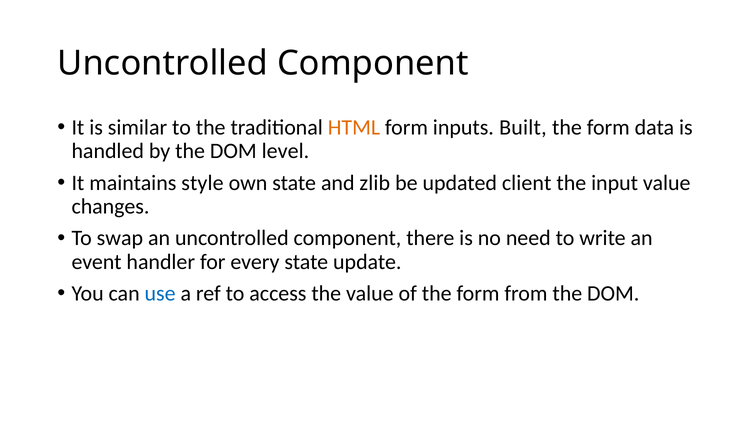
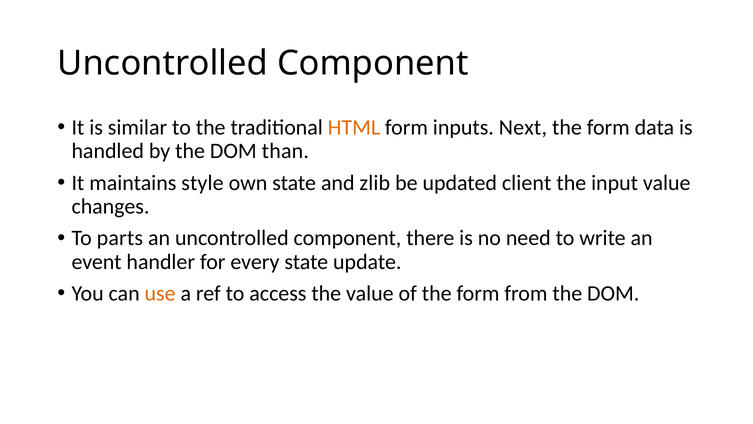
Built: Built -> Next
level: level -> than
swap: swap -> parts
use colour: blue -> orange
